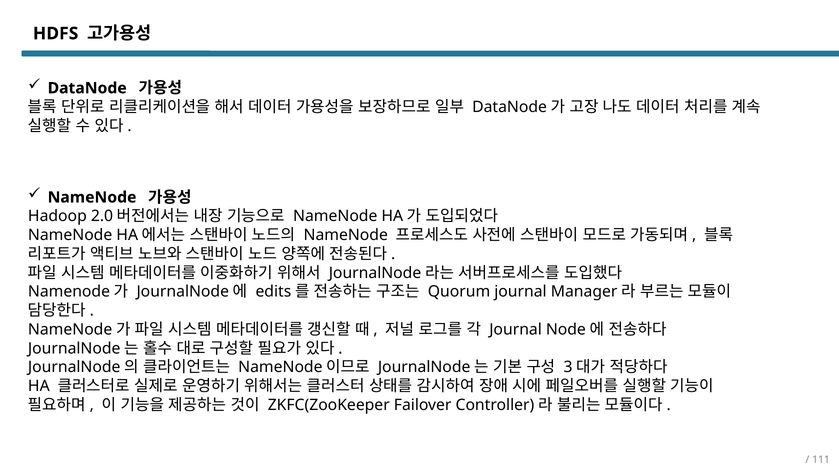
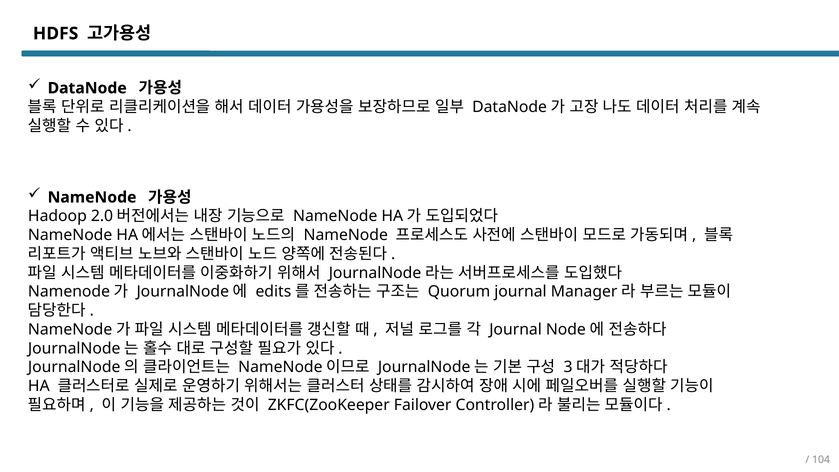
111: 111 -> 104
